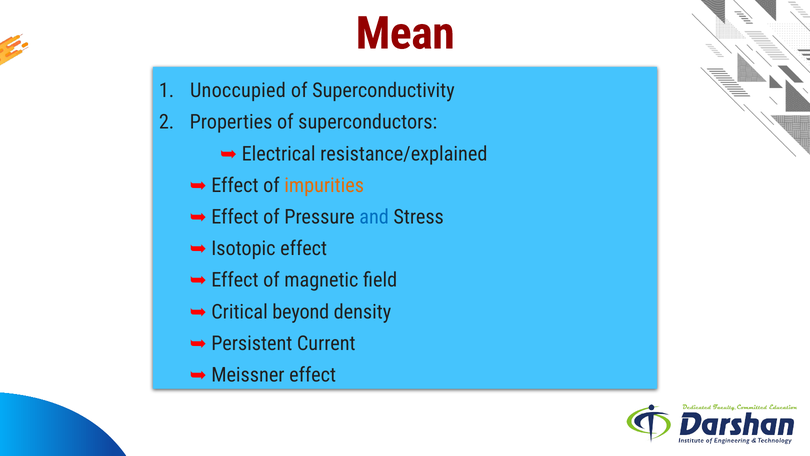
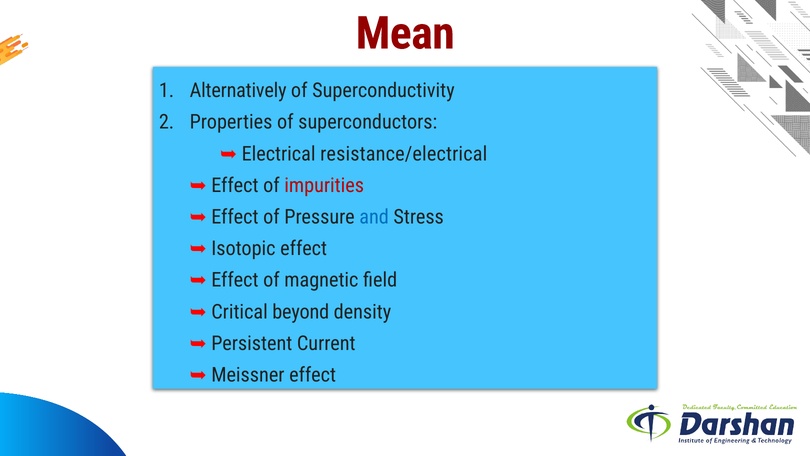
Unoccupied: Unoccupied -> Alternatively
resistance/explained: resistance/explained -> resistance/electrical
impurities colour: orange -> red
